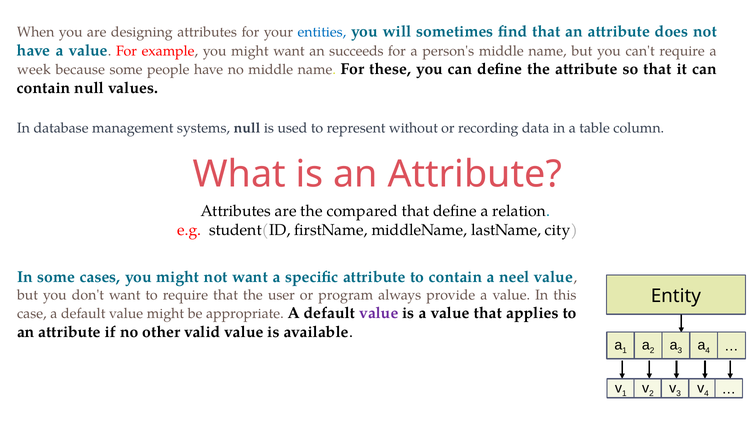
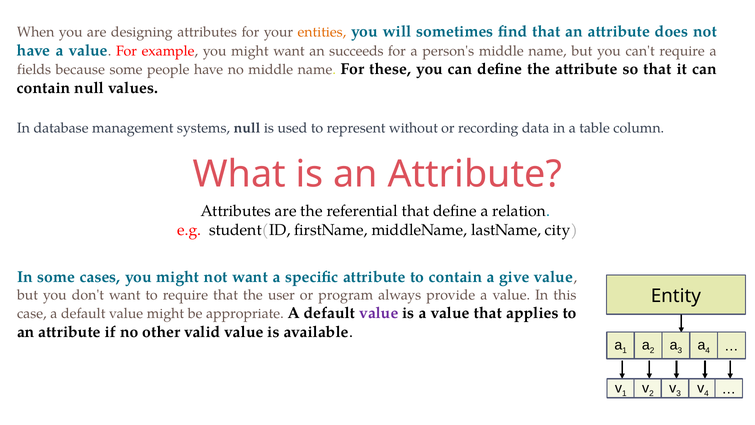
entities colour: blue -> orange
week: week -> fields
compared: compared -> referential
neel: neel -> give
